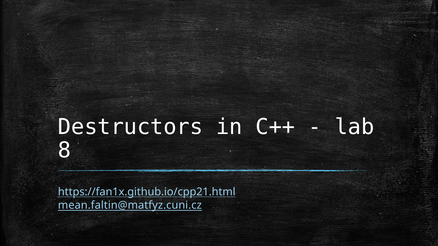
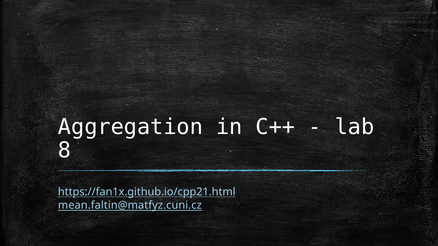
Destructors: Destructors -> Aggregation
